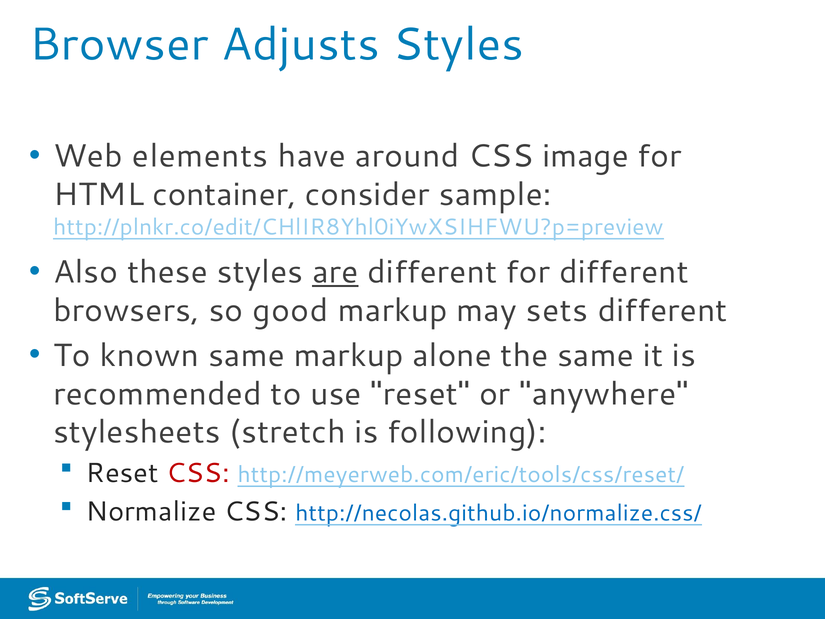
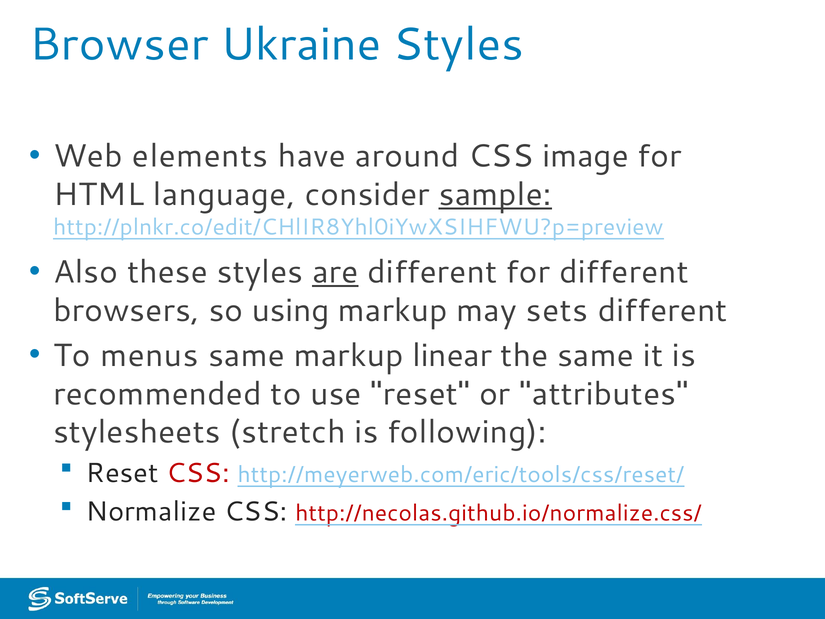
Adjusts: Adjusts -> Ukraine
container: container -> language
sample underline: none -> present
good: good -> using
known: known -> menus
alone: alone -> linear
anywhere: anywhere -> attributes
http://necolas.github.io/normalize.css/ colour: blue -> red
